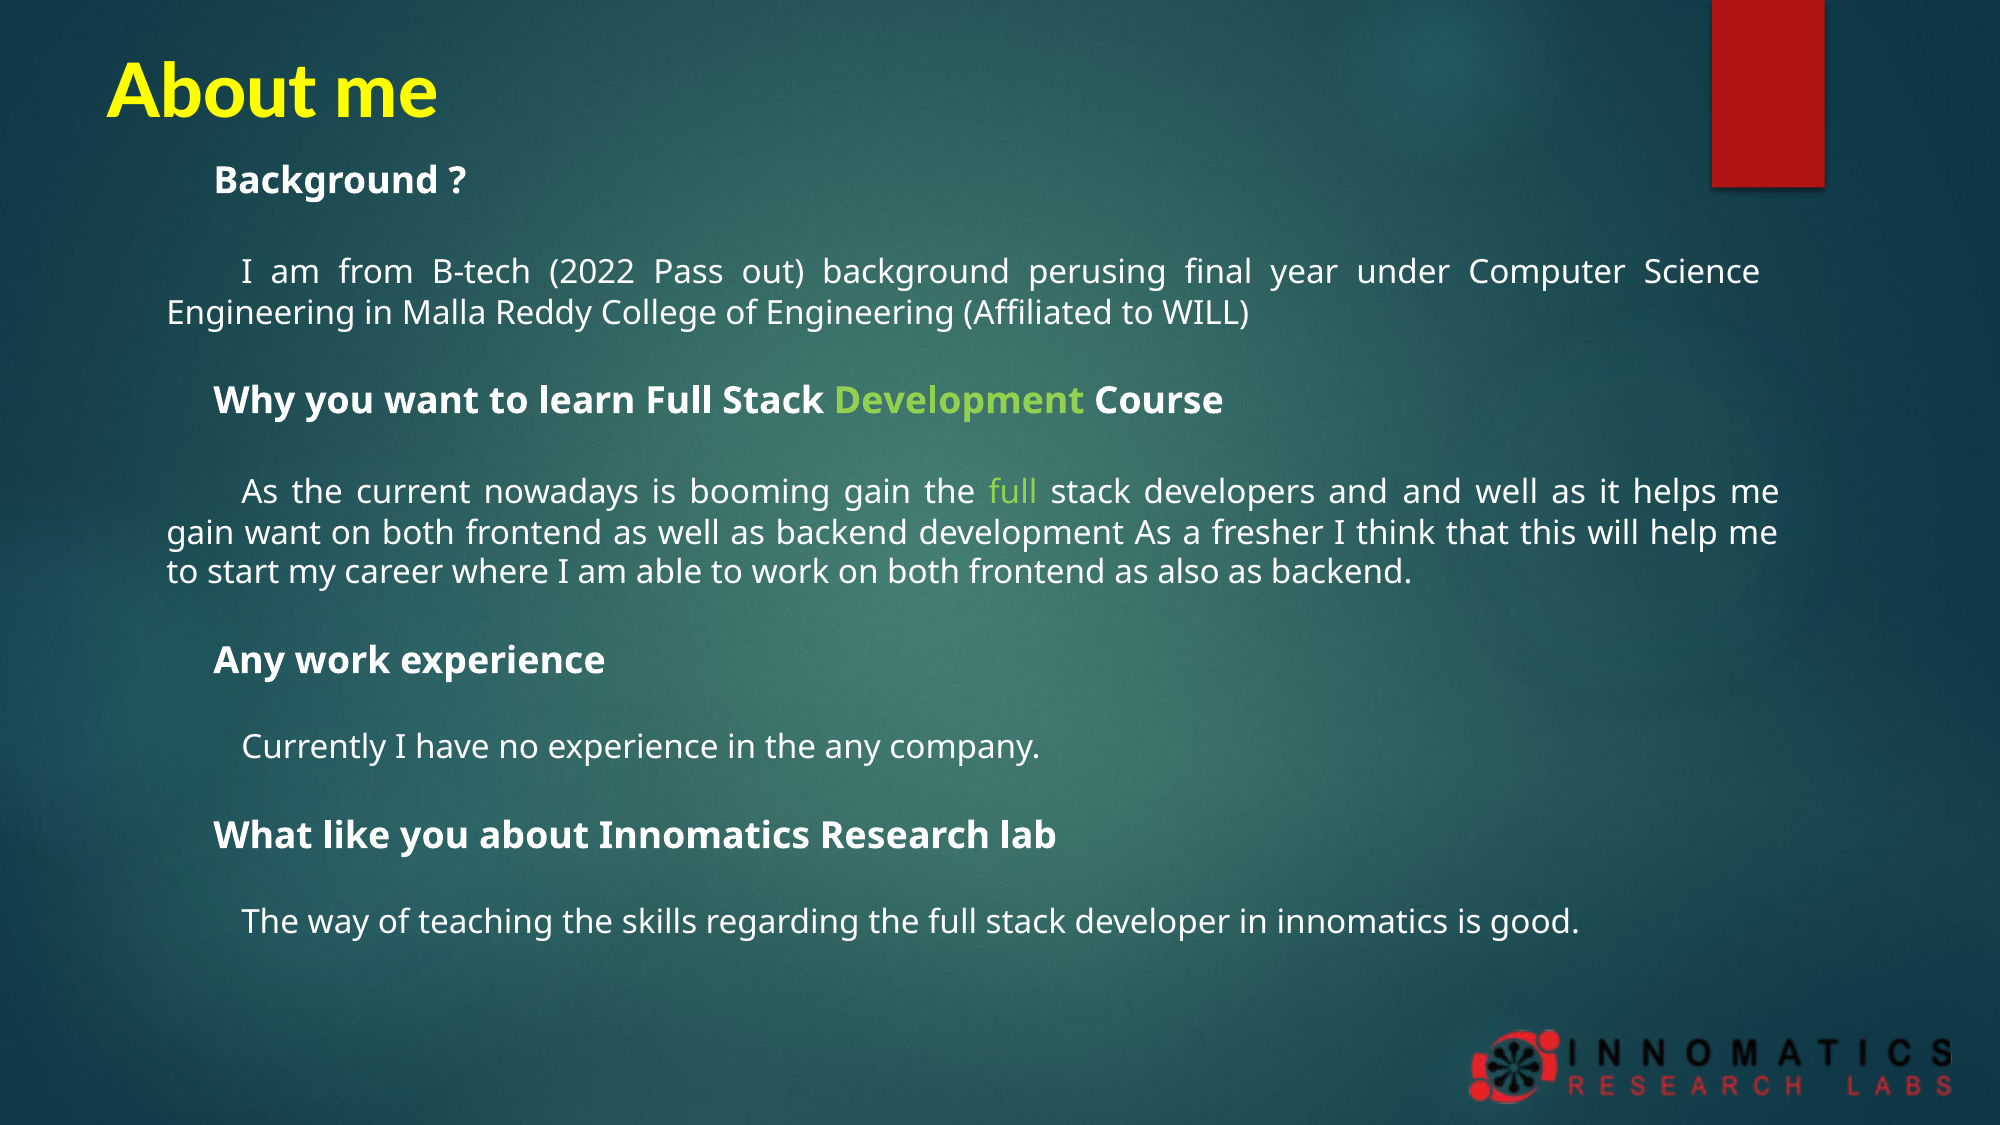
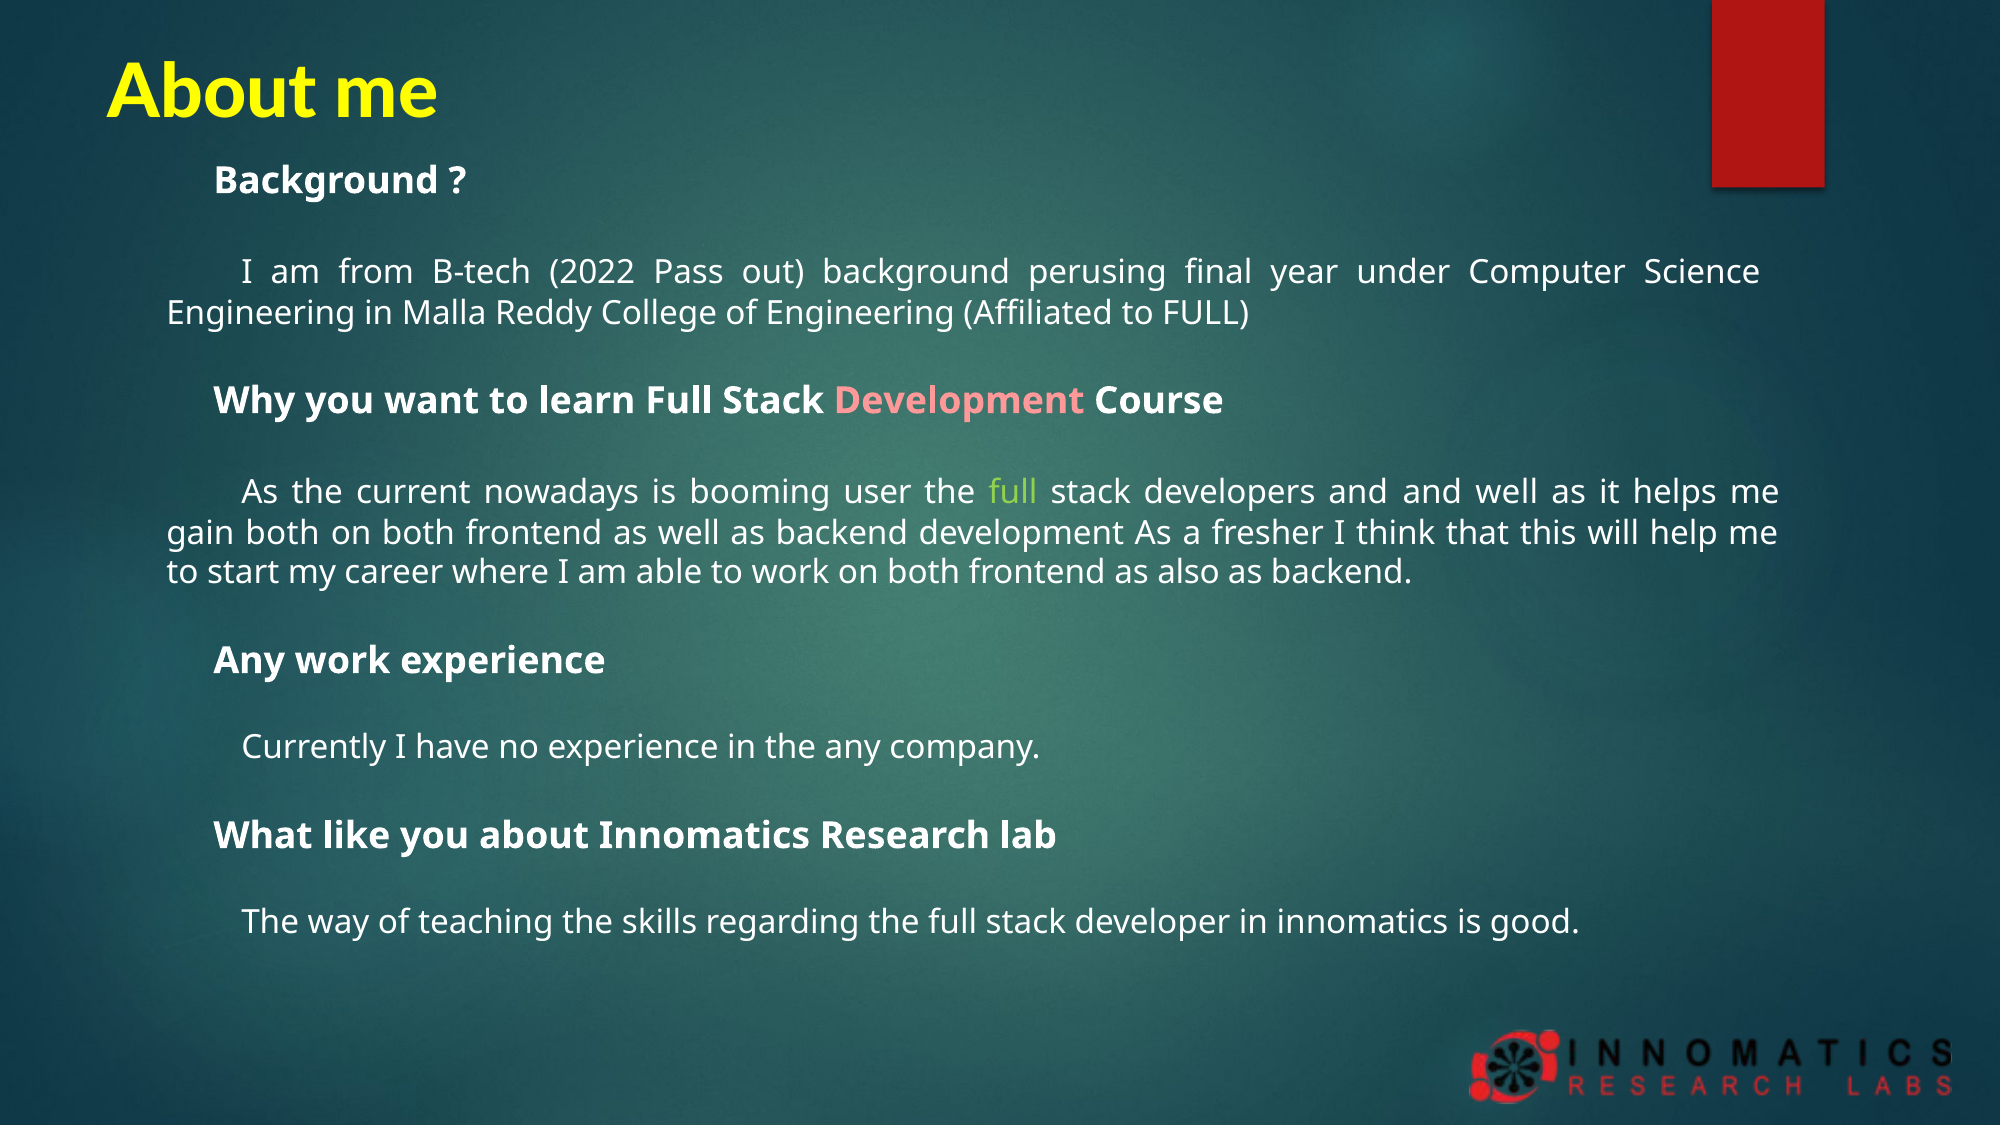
to WILL: WILL -> FULL
Development at (959, 401) colour: light green -> pink
booming gain: gain -> user
gain want: want -> both
